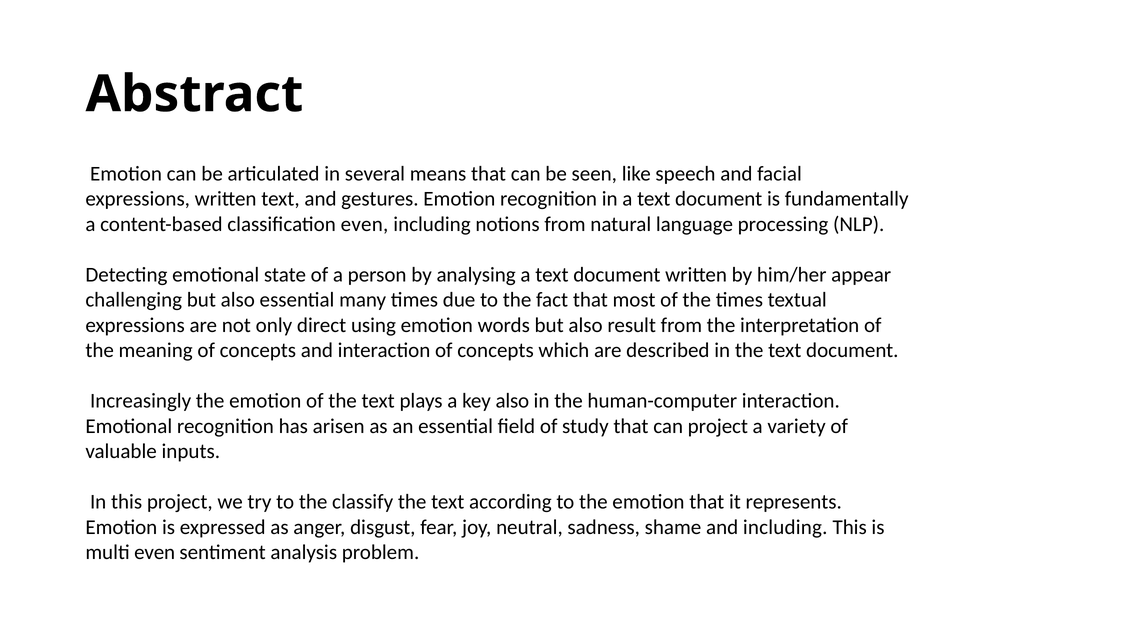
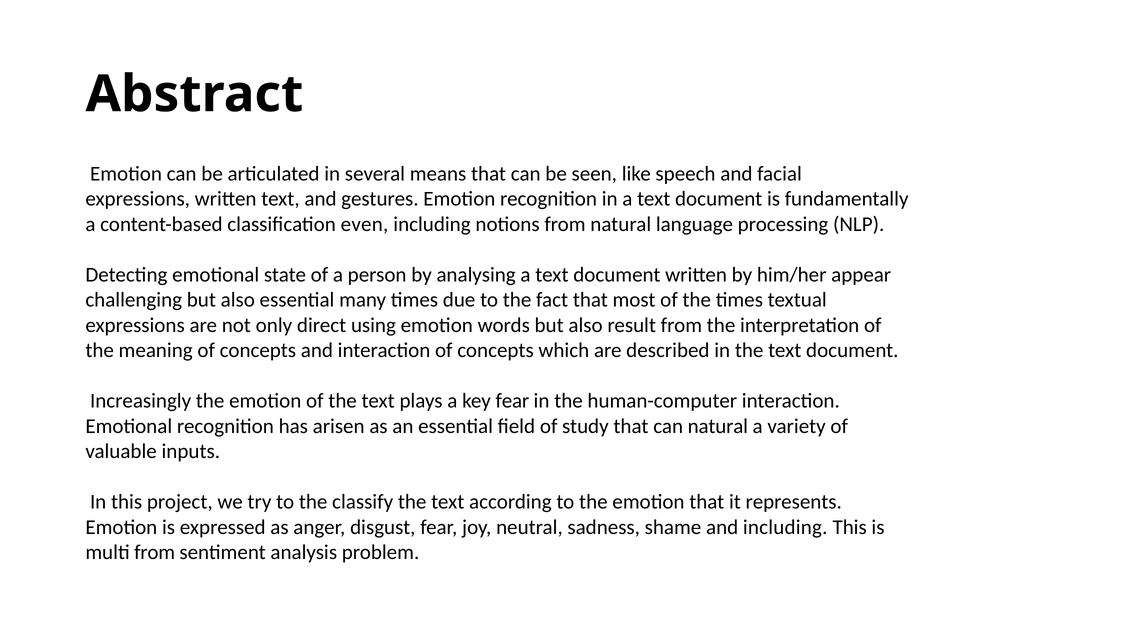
key also: also -> fear
can project: project -> natural
multi even: even -> from
